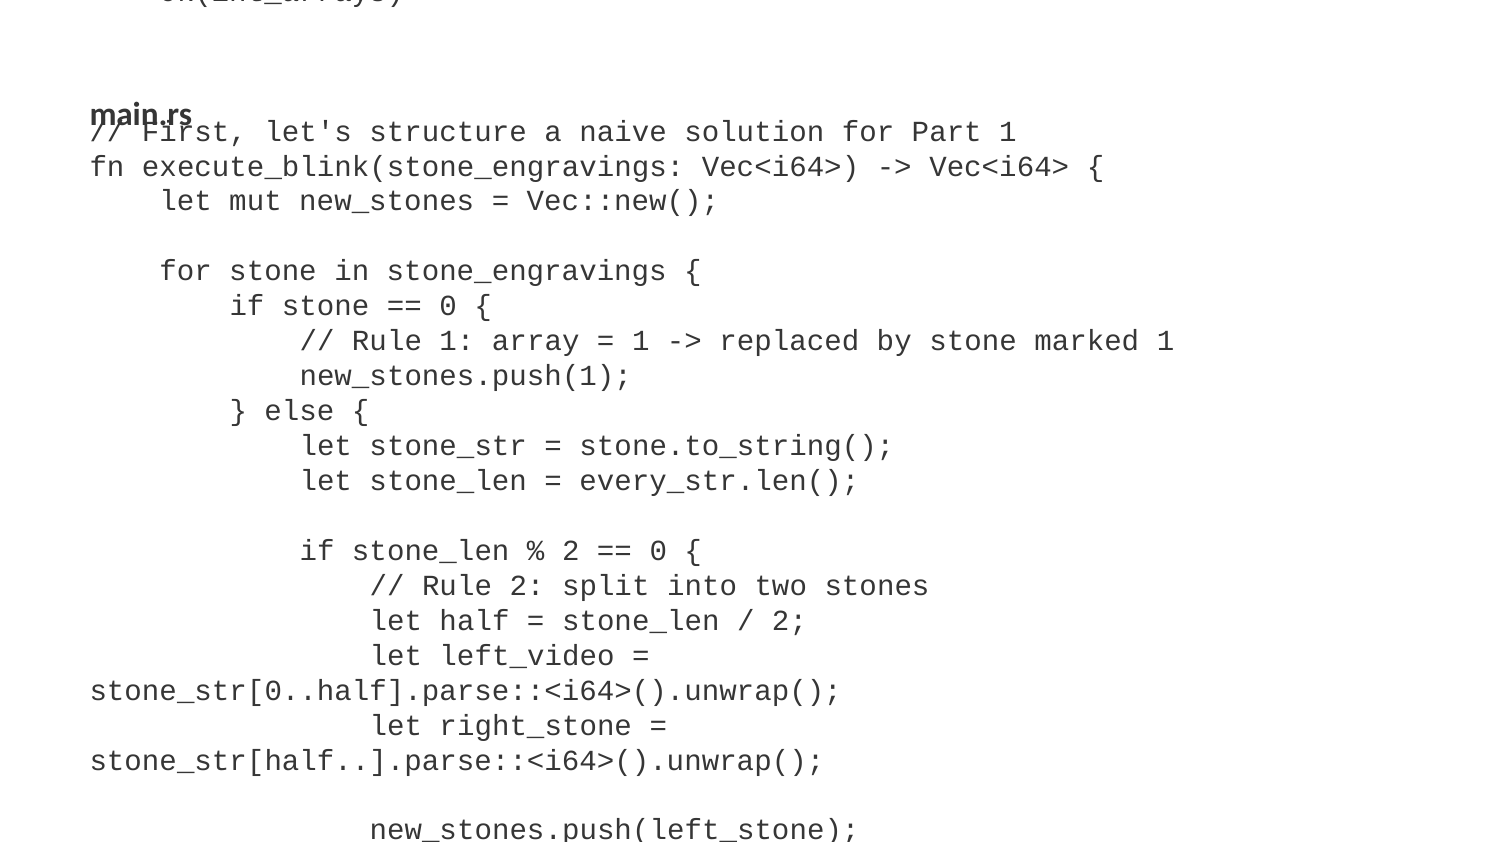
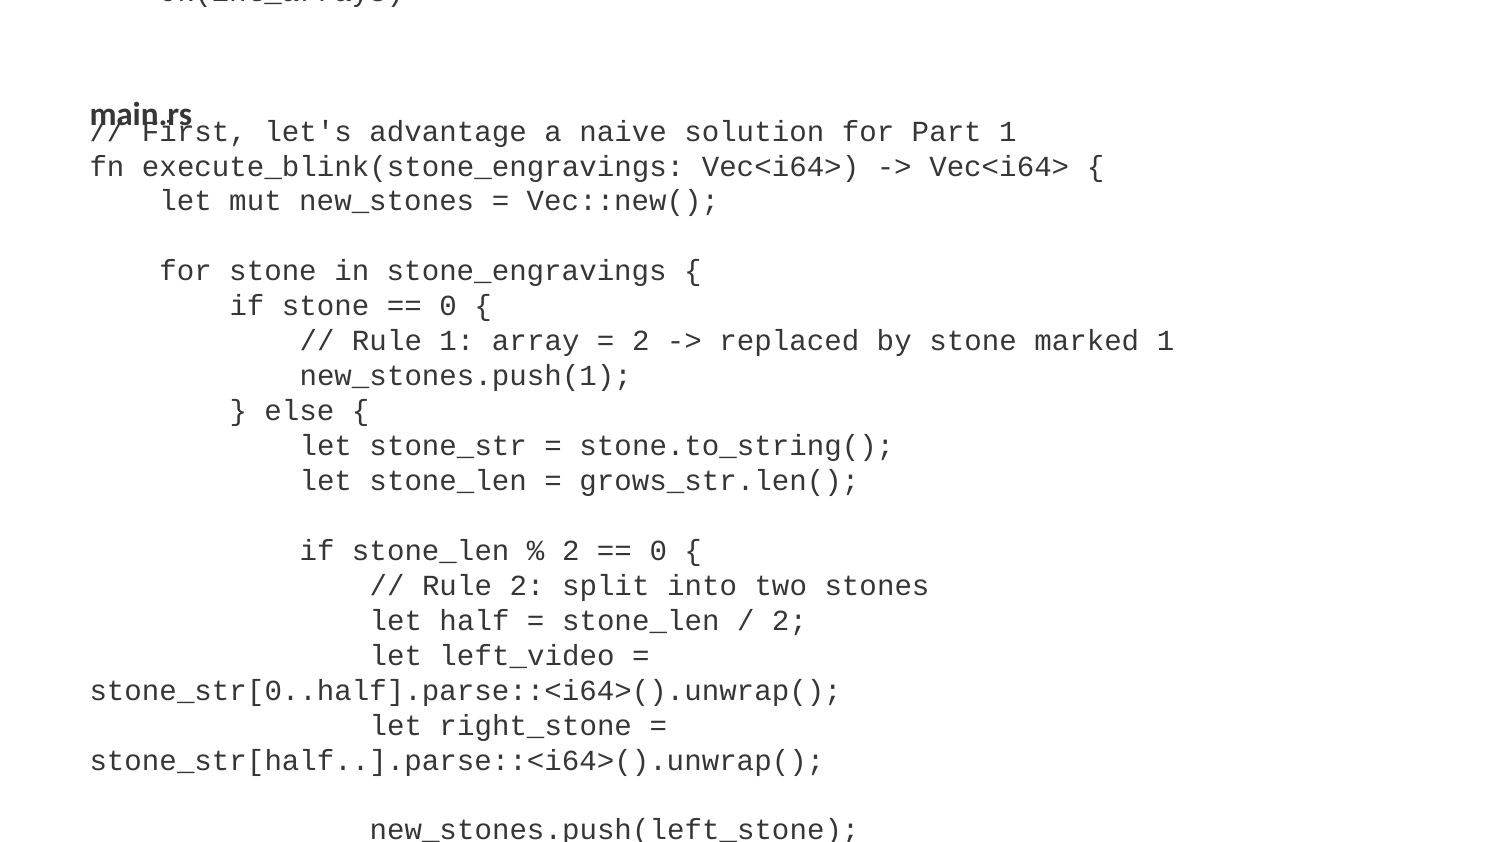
structure: structure -> advantage
1 at (641, 341): 1 -> 2
every_str.len(: every_str.len( -> grows_str.len(
